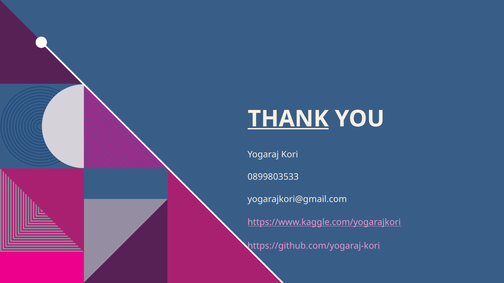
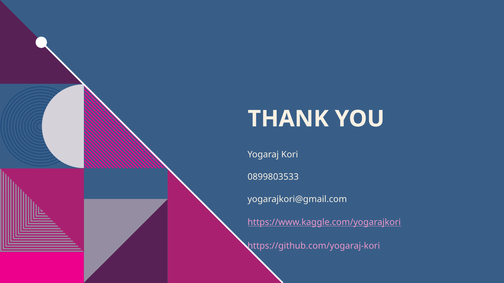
THANK underline: present -> none
